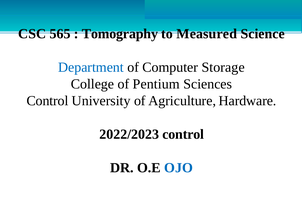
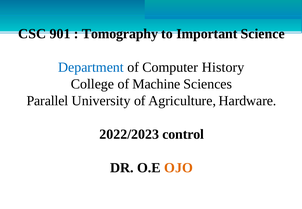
565: 565 -> 901
Measured: Measured -> Important
Storage: Storage -> History
Pentium: Pentium -> Machine
Control at (47, 101): Control -> Parallel
OJO colour: blue -> orange
